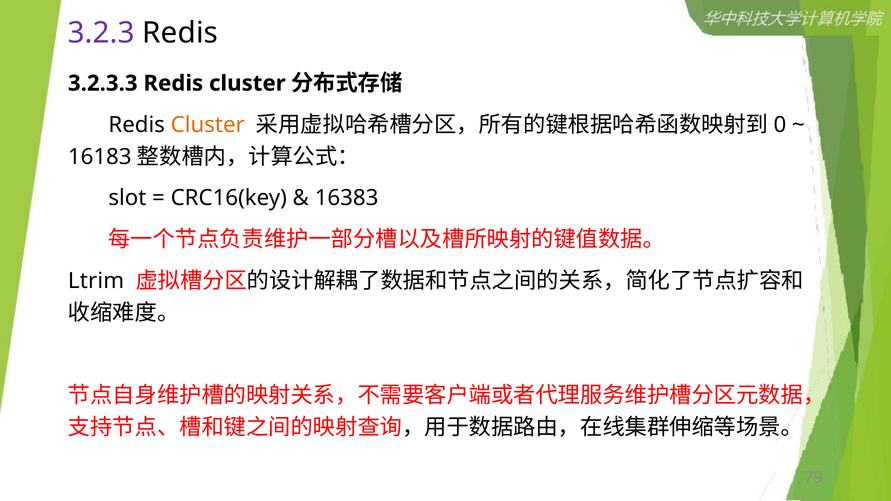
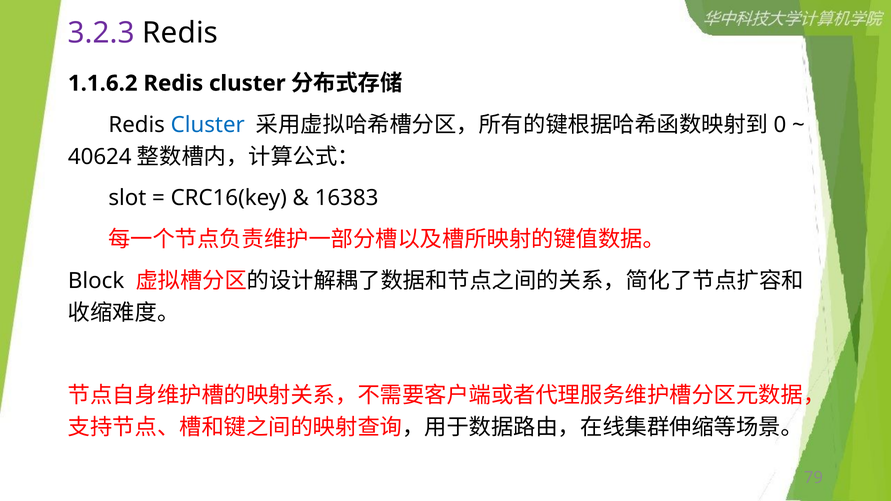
3.2.3.3: 3.2.3.3 -> 1.1.6.2
Cluster at (208, 125) colour: orange -> blue
16183: 16183 -> 40624
Ltrim: Ltrim -> Block
